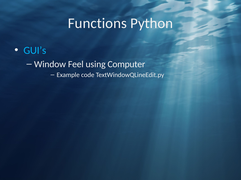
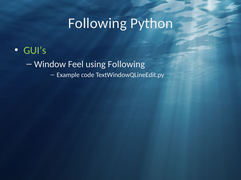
Functions at (97, 23): Functions -> Following
GUI’s colour: light blue -> light green
using Computer: Computer -> Following
